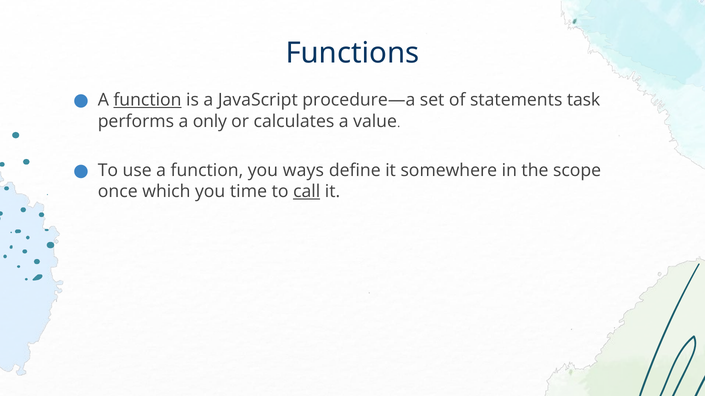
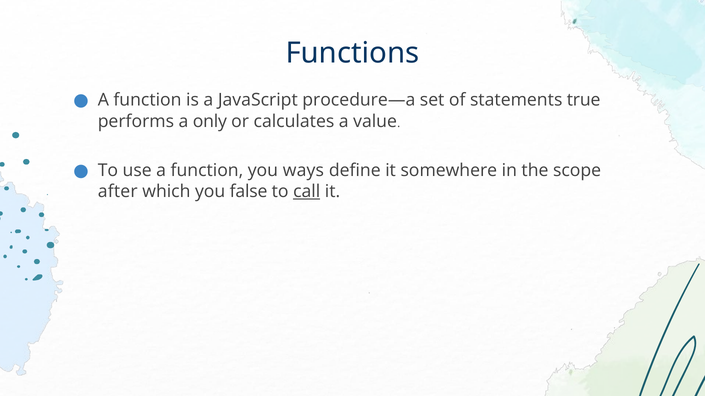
function at (147, 100) underline: present -> none
task: task -> true
once: once -> after
time: time -> false
